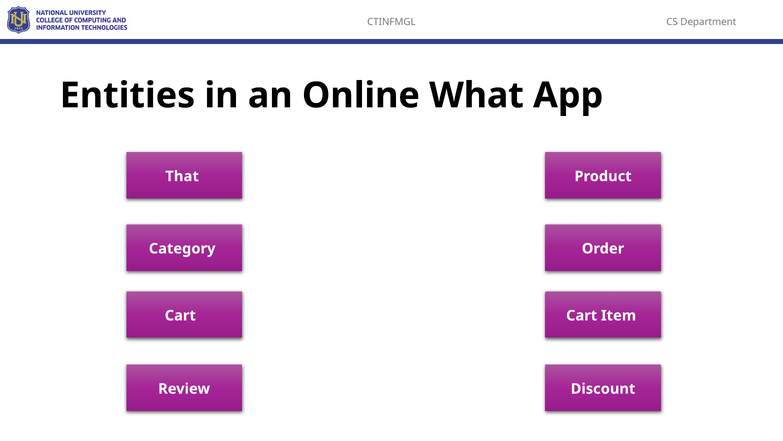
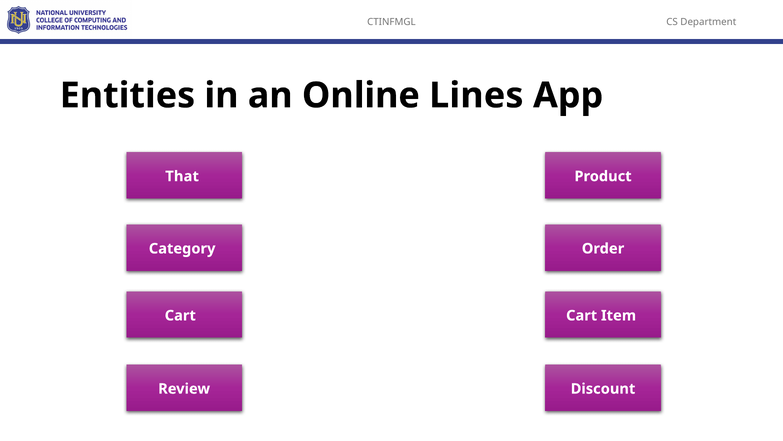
What: What -> Lines
